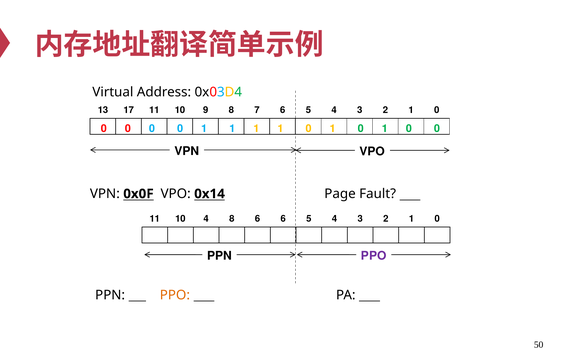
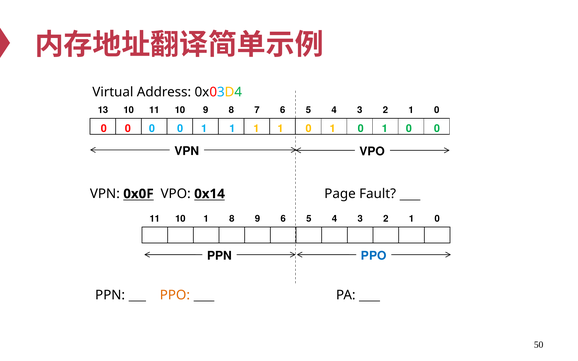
13 17: 17 -> 10
10 4: 4 -> 1
8 6: 6 -> 9
PPO at (374, 256) colour: purple -> blue
